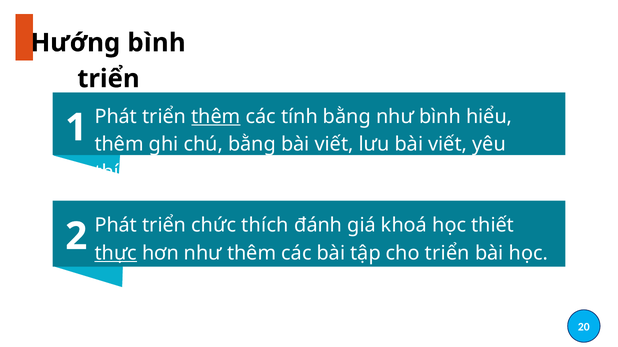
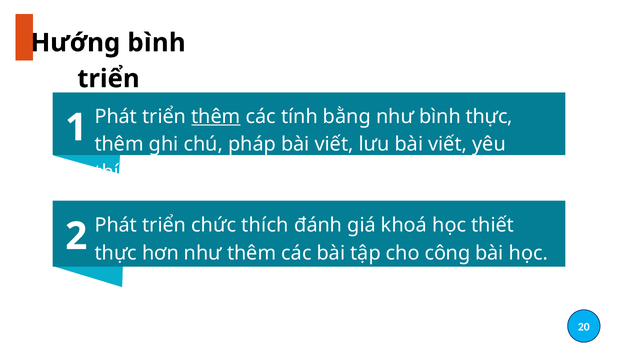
bình hiểu: hiểu -> thực
chú bằng: bằng -> pháp
thực at (116, 253) underline: present -> none
cho triển: triển -> công
